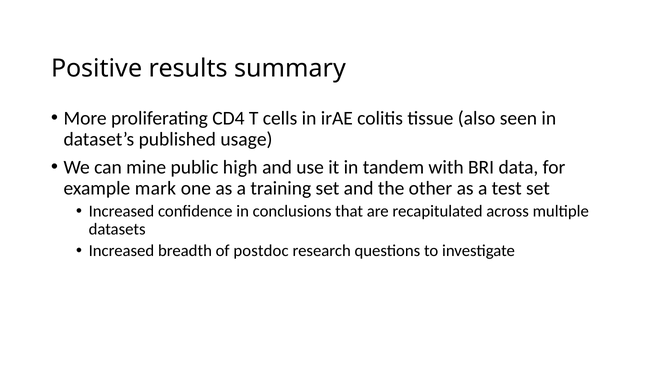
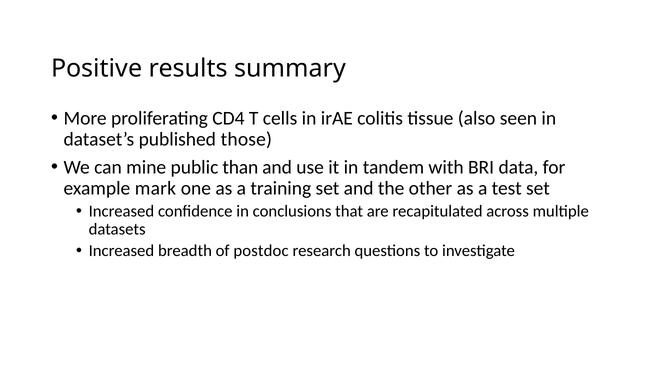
usage: usage -> those
high: high -> than
